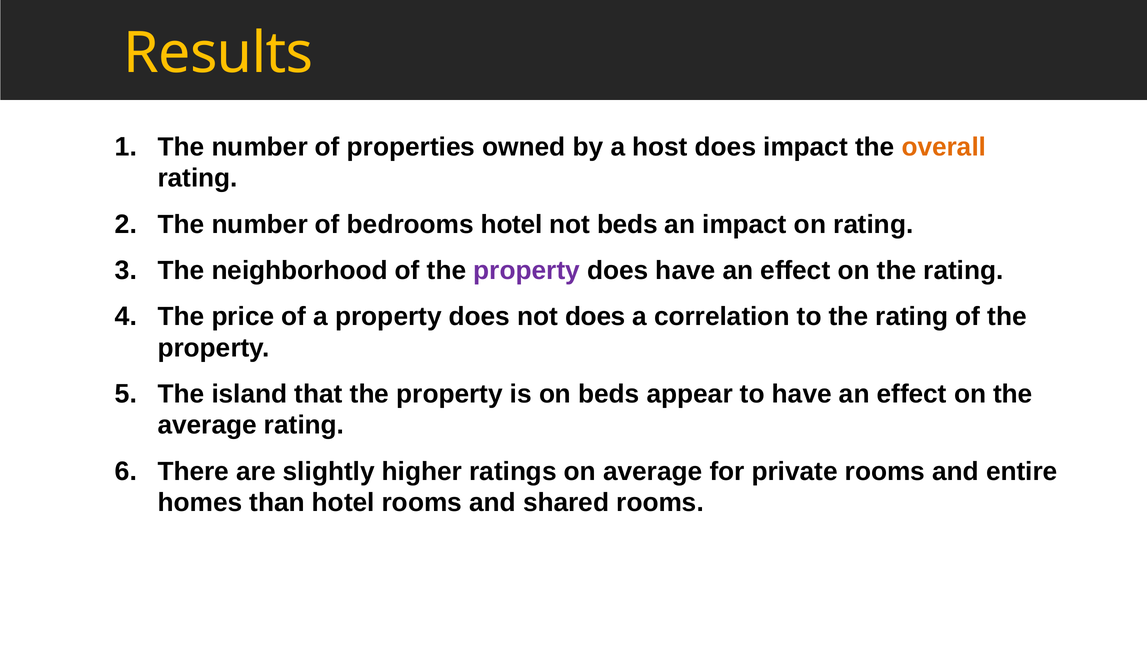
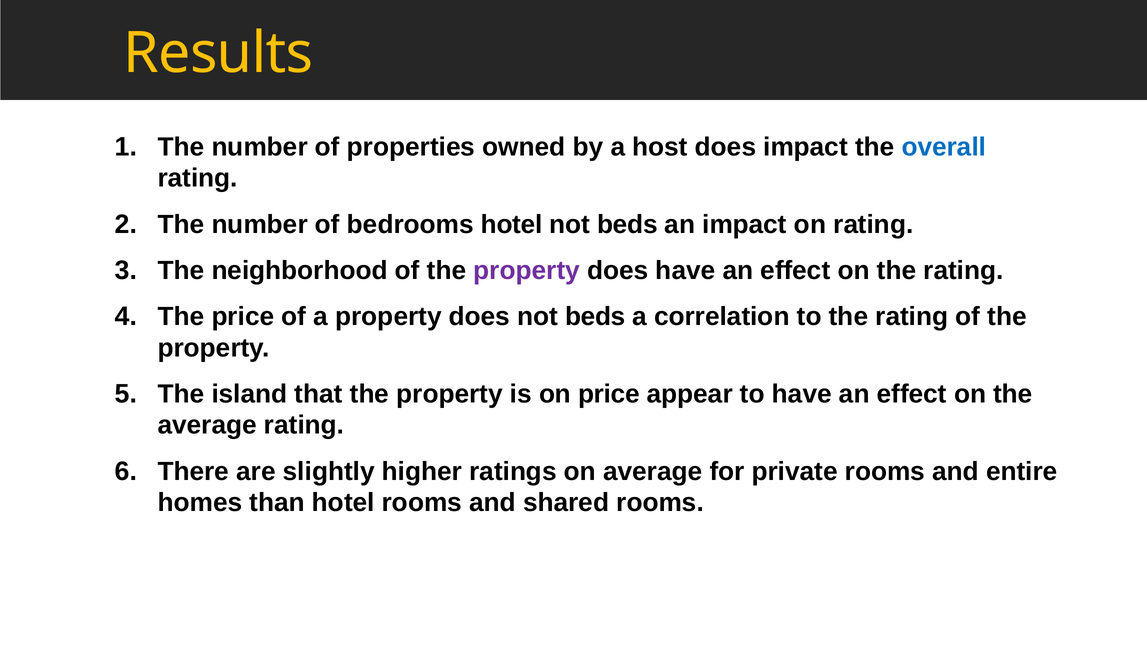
overall colour: orange -> blue
does not does: does -> beds
on beds: beds -> price
